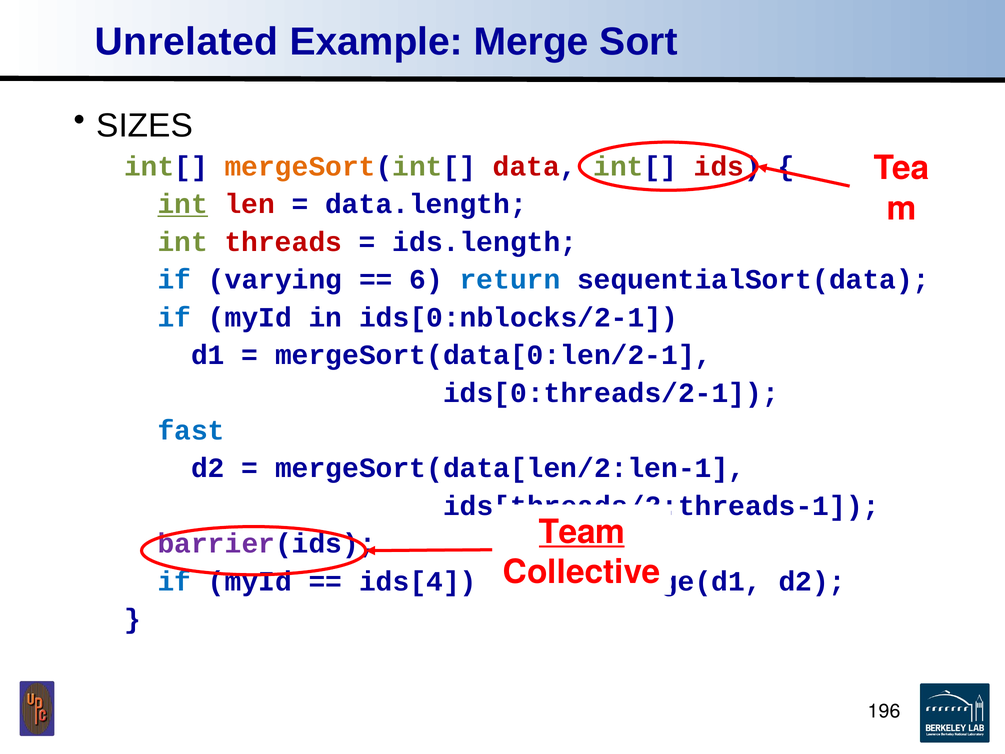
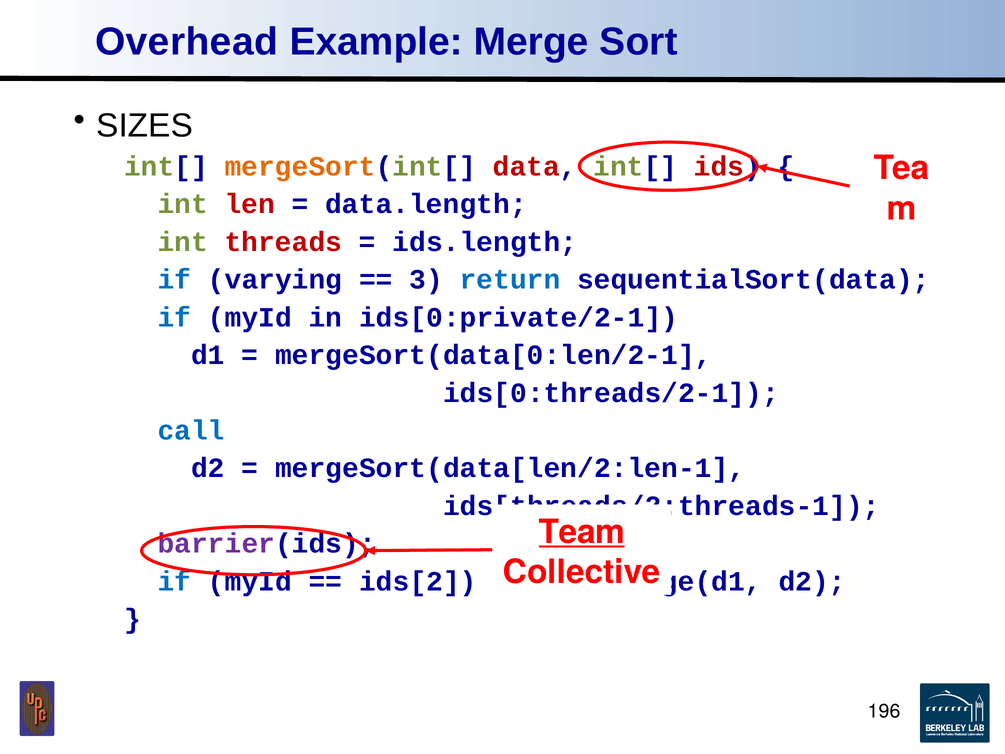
Unrelated: Unrelated -> Overhead
int at (183, 204) underline: present -> none
6: 6 -> 3
ids[0:nblocks/2-1: ids[0:nblocks/2-1 -> ids[0:private/2-1
fast: fast -> call
ids[4: ids[4 -> ids[2
